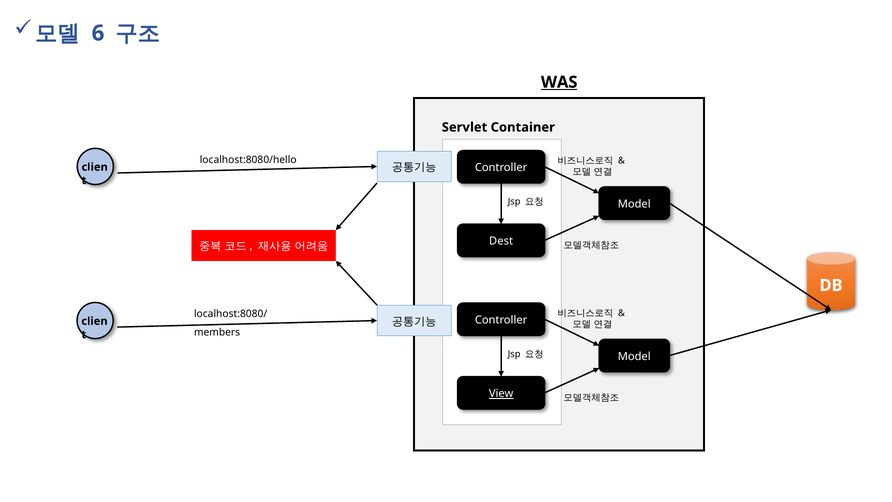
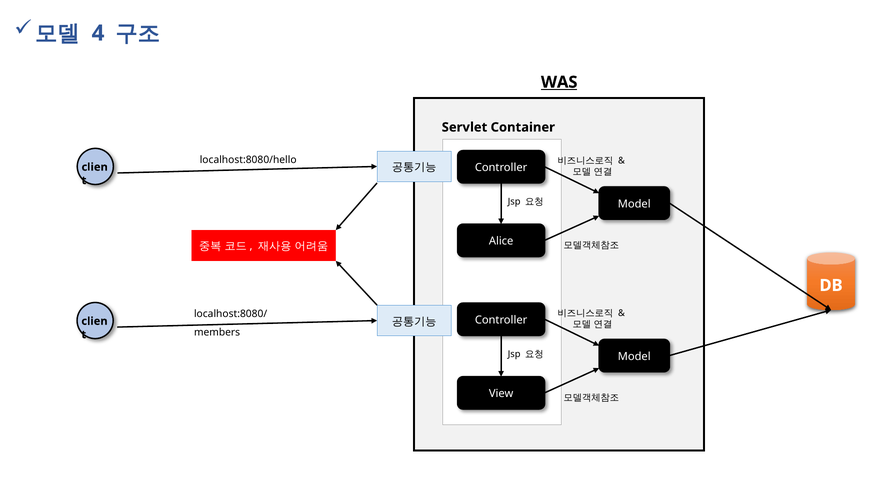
6: 6 -> 4
Dest: Dest -> Alice
View underline: present -> none
